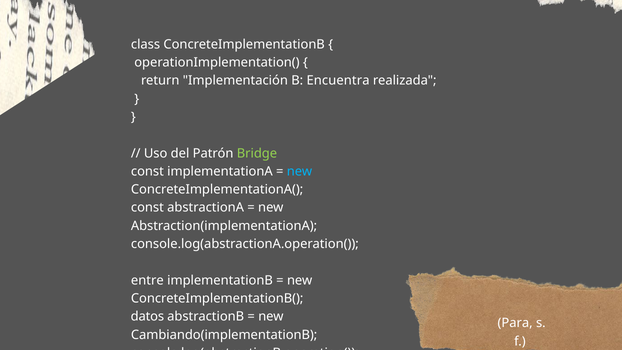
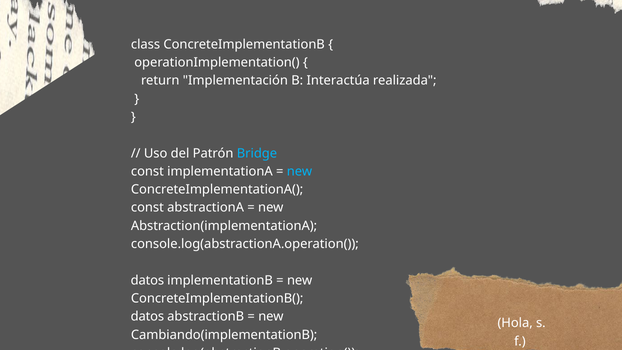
Encuentra: Encuentra -> Interactúa
Bridge colour: light green -> light blue
entre at (147, 280): entre -> datos
Para: Para -> Hola
